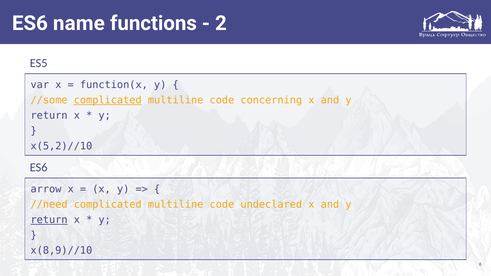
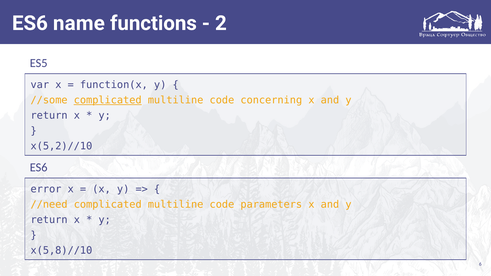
arrow: arrow -> error
undeclared: undeclared -> parameters
return at (49, 220) underline: present -> none
x(8,9)//10: x(8,9)//10 -> x(5,8)//10
